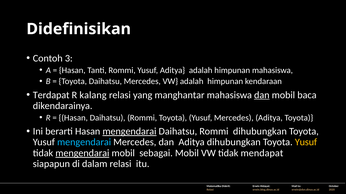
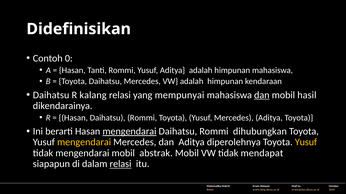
3: 3 -> 0
Terdapat at (51, 95): Terdapat -> Daihatsu
manghantar: manghantar -> mempunyai
baca: baca -> hasil
mengendarai at (84, 143) colour: light blue -> yellow
Aditya dihubungkan: dihubungkan -> diperolehnya
mengendarai at (82, 154) underline: present -> none
sebagai: sebagai -> abstrak
relasi at (121, 164) underline: none -> present
